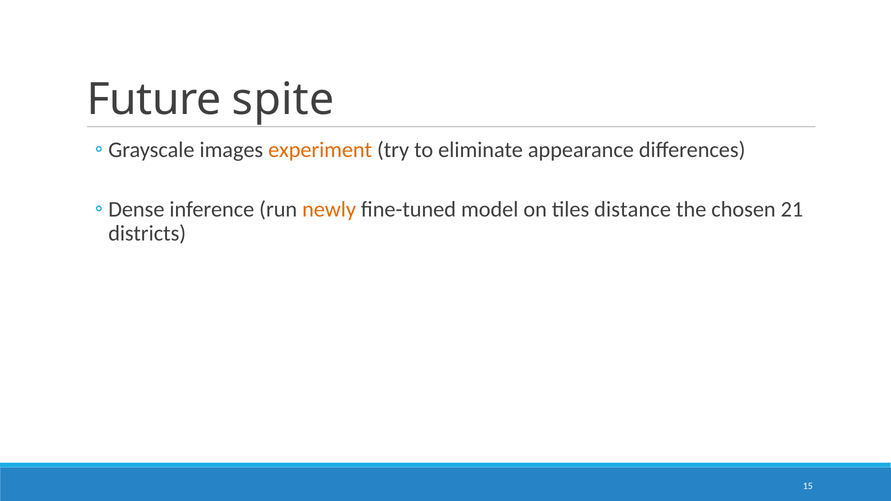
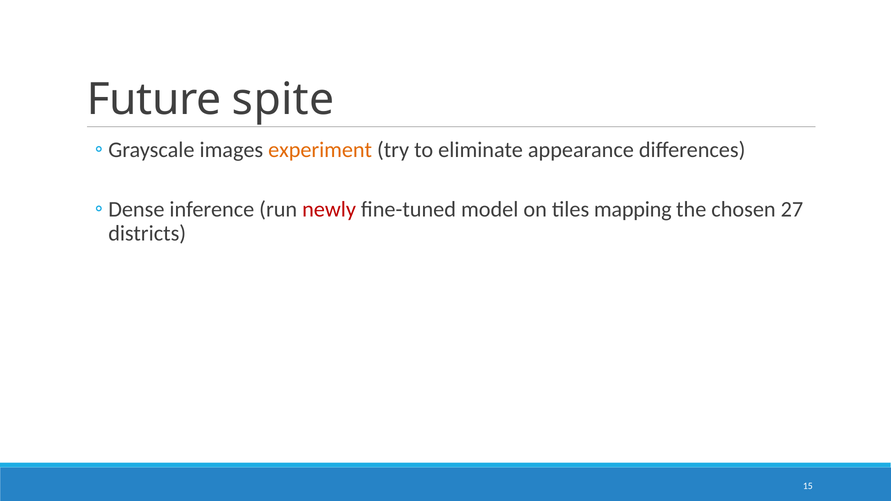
newly colour: orange -> red
distance: distance -> mapping
21: 21 -> 27
